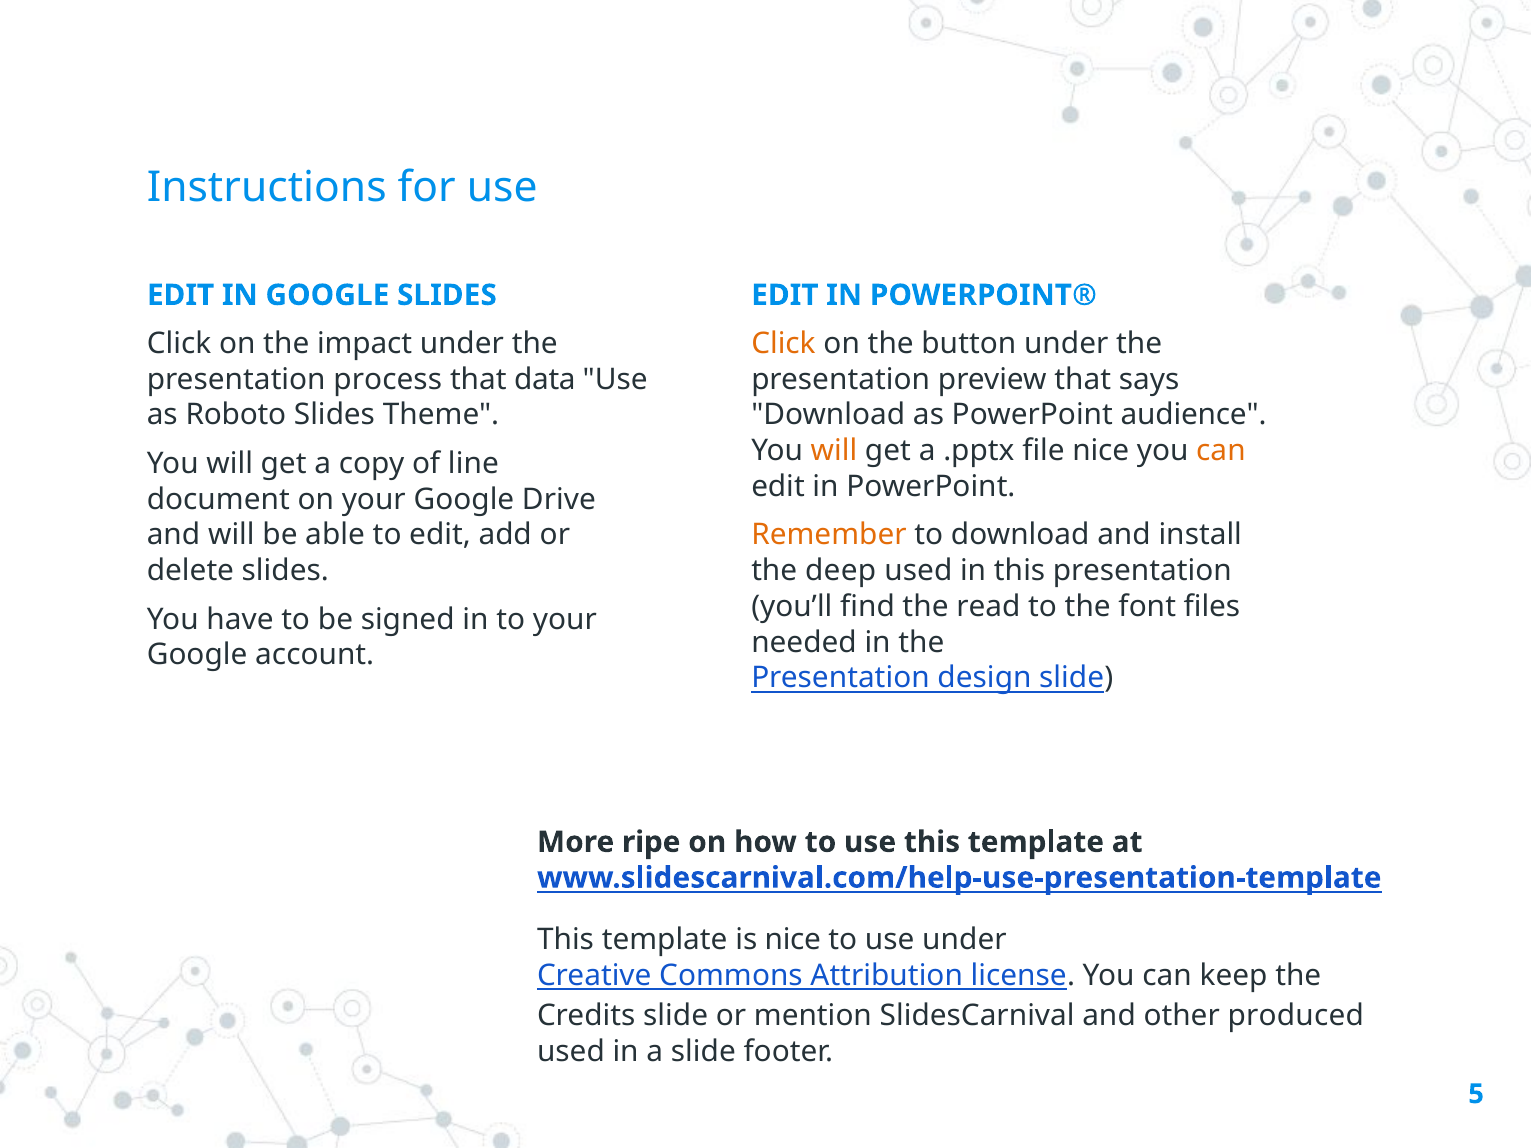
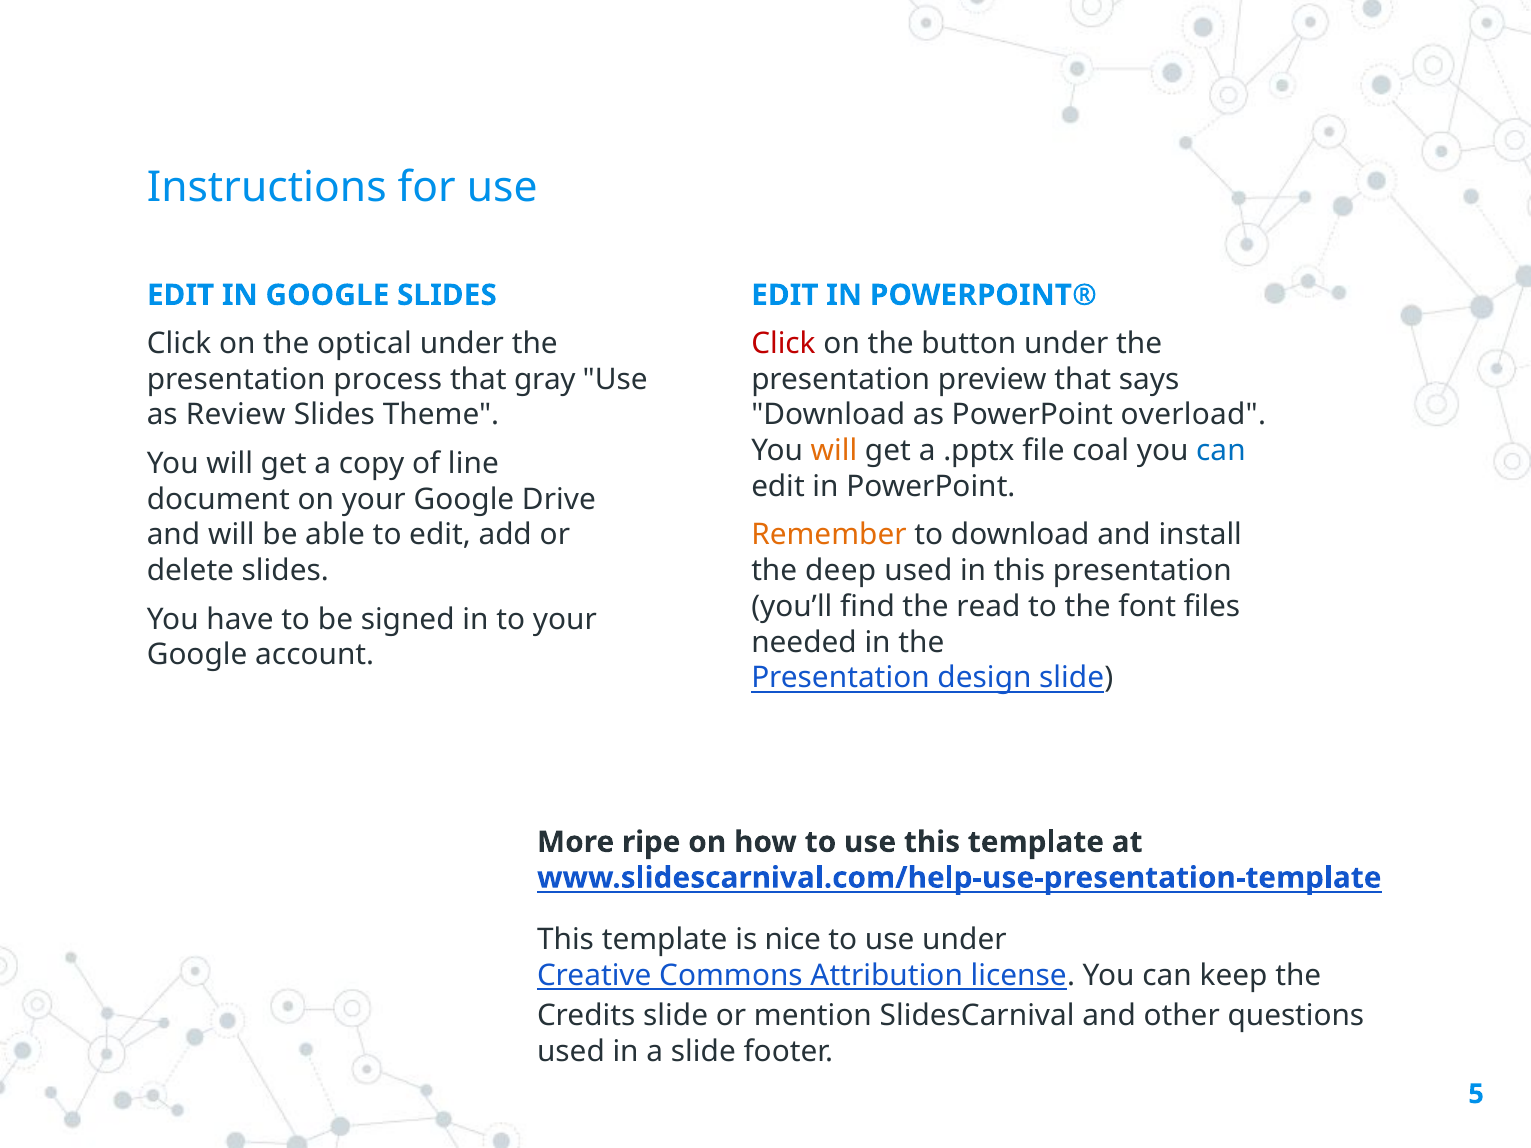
impact: impact -> optical
Click at (783, 344) colour: orange -> red
data: data -> gray
Roboto: Roboto -> Review
audience: audience -> overload
file nice: nice -> coal
can at (1221, 451) colour: orange -> blue
produced: produced -> questions
